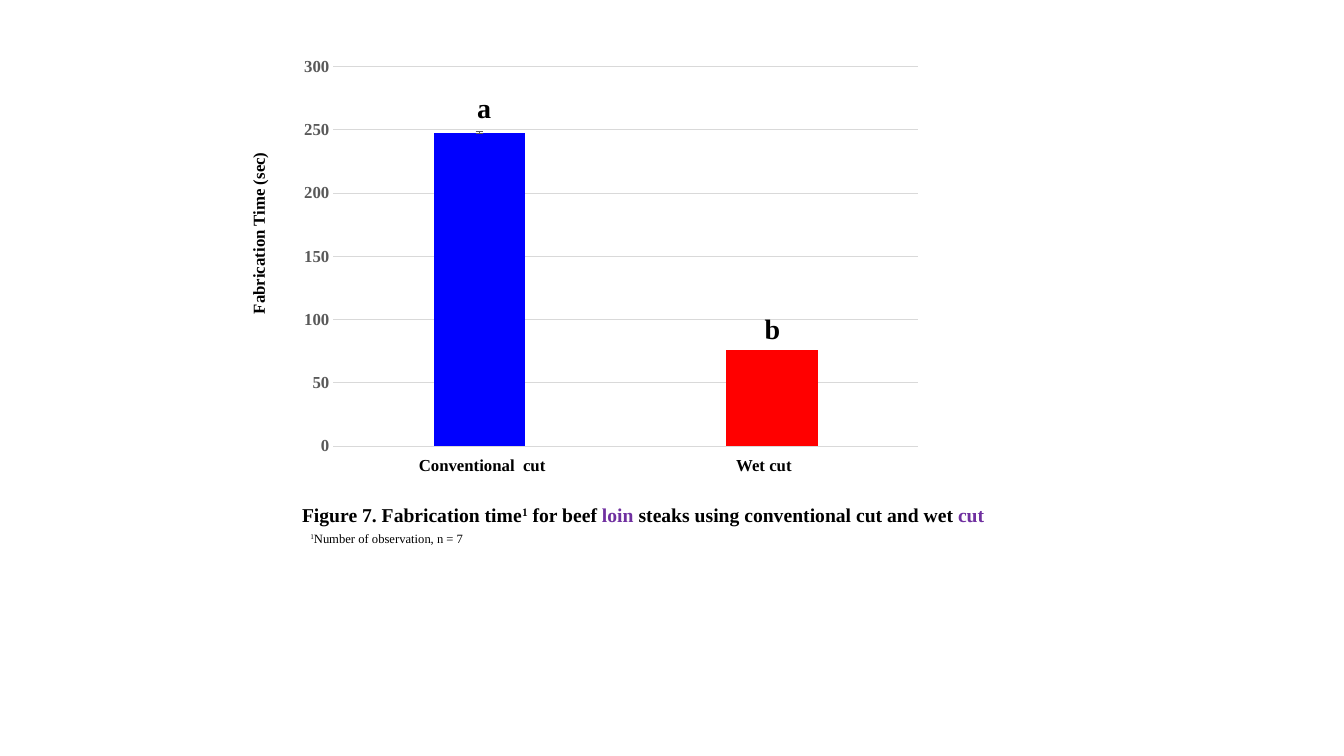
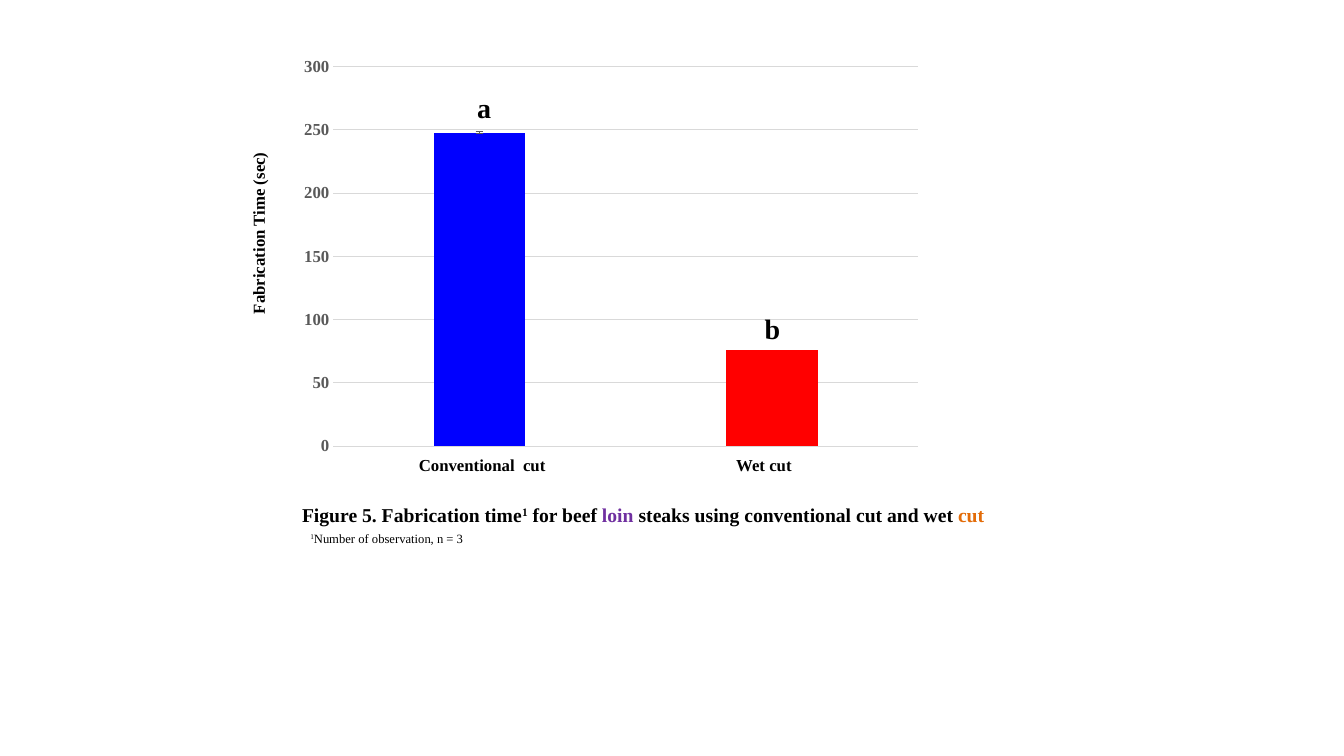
Figure 7: 7 -> 5
cut at (971, 516) colour: purple -> orange
7 at (460, 539): 7 -> 3
